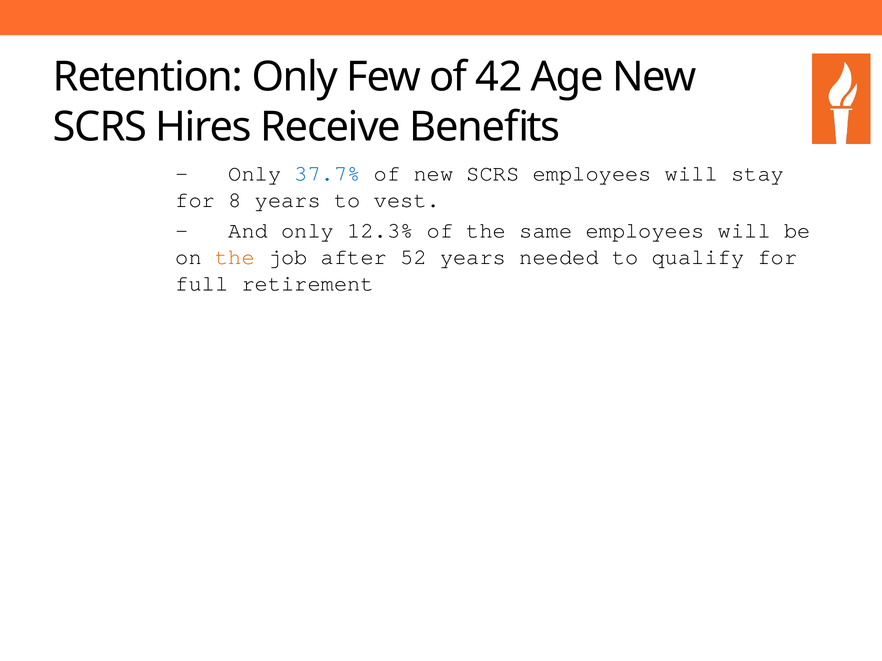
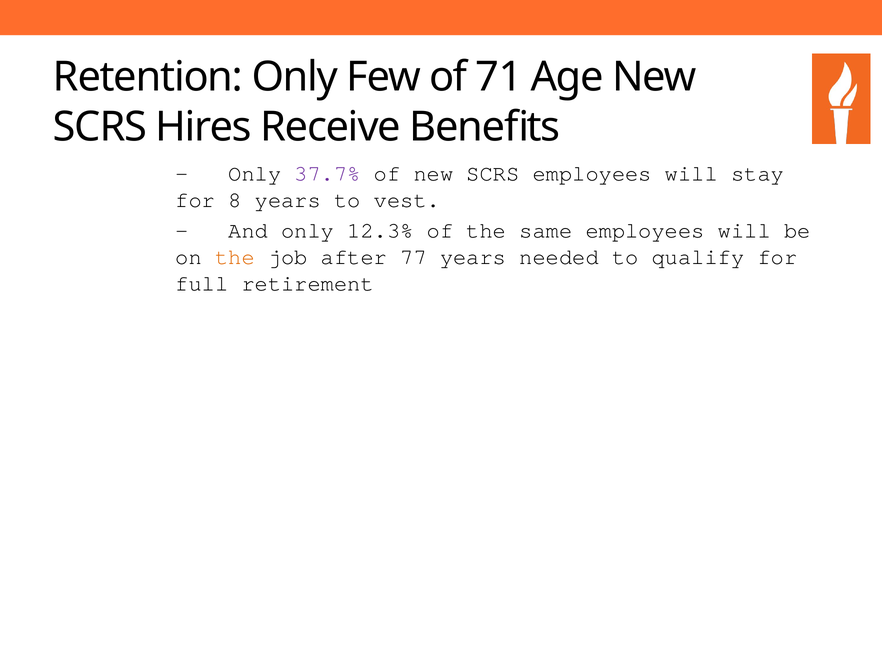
42: 42 -> 71
37.7% colour: blue -> purple
52: 52 -> 77
